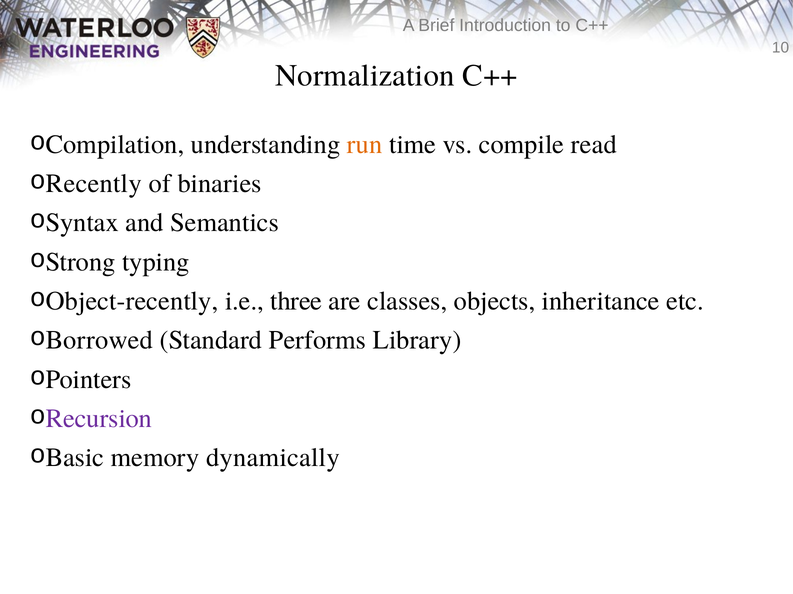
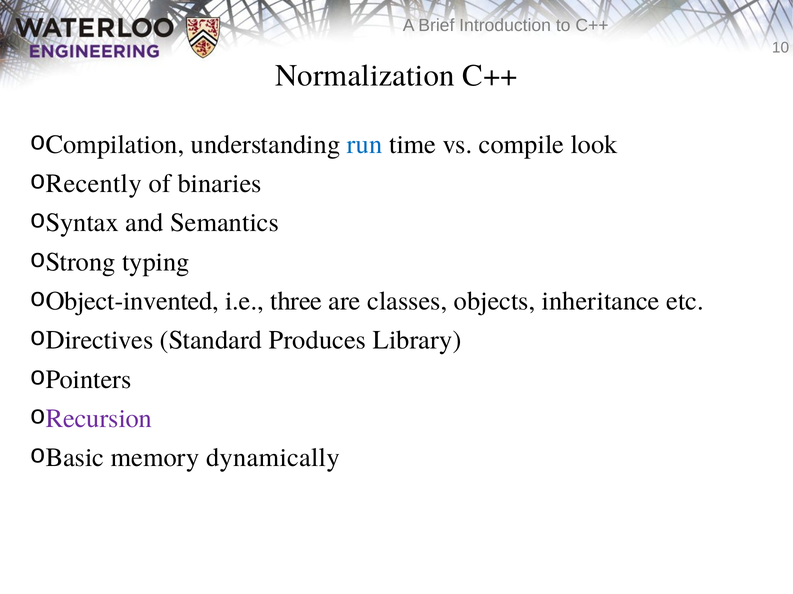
run colour: orange -> blue
read: read -> look
Object-recently: Object-recently -> Object-invented
Borrowed: Borrowed -> Directives
Performs: Performs -> Produces
